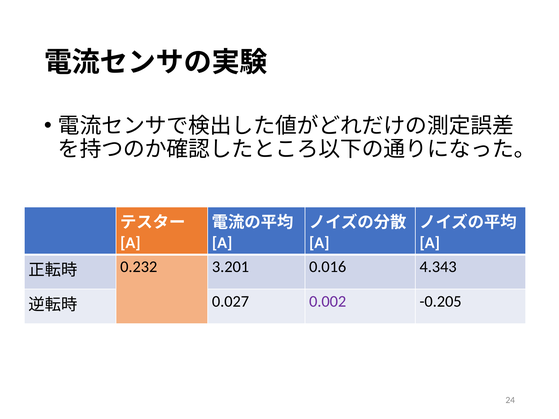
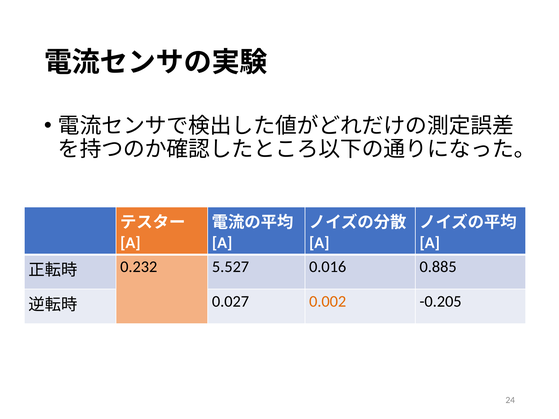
3.201: 3.201 -> 5.527
4.343: 4.343 -> 0.885
0.002 colour: purple -> orange
